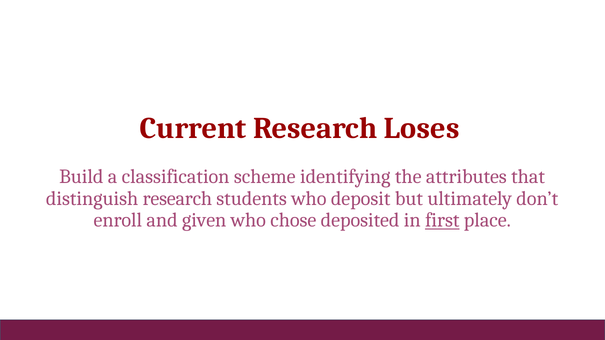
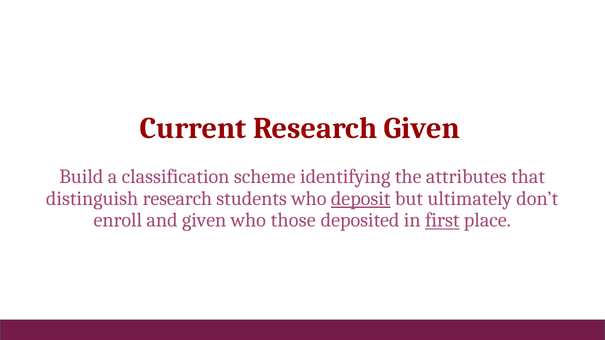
Research Loses: Loses -> Given
deposit underline: none -> present
chose: chose -> those
